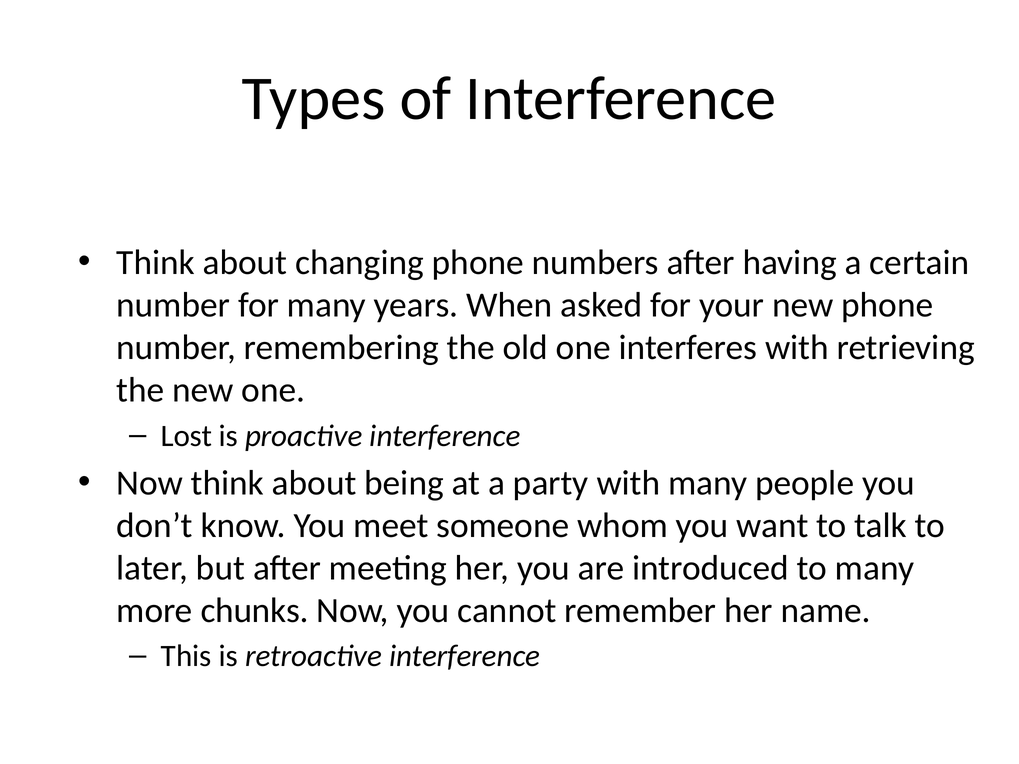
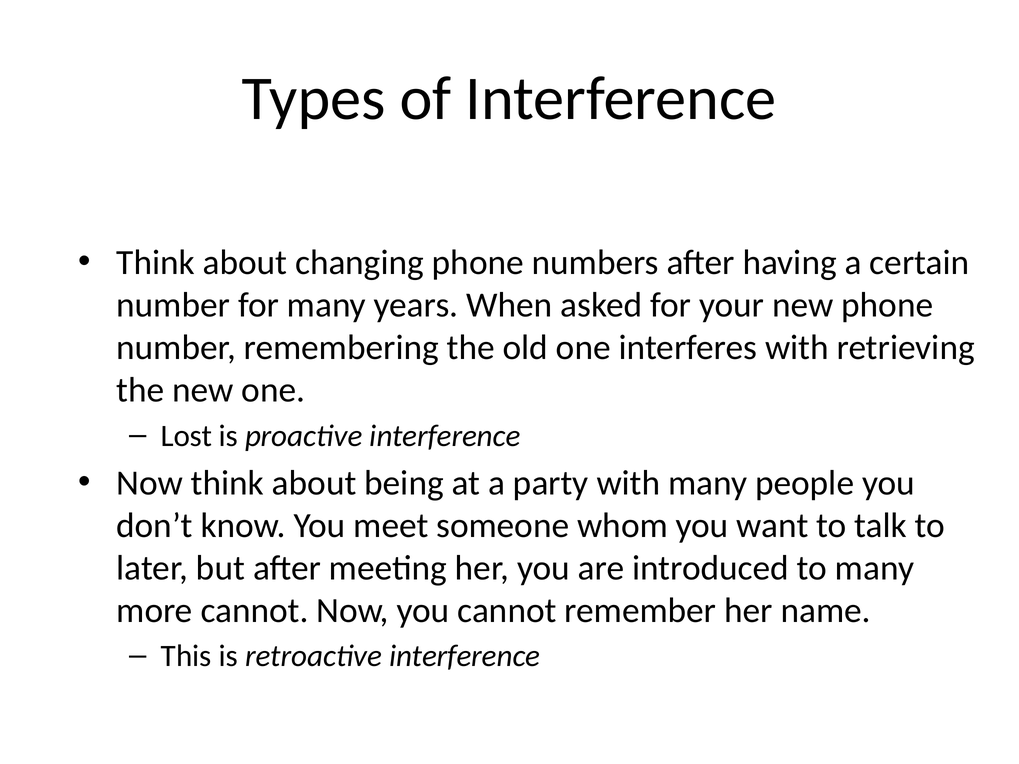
more chunks: chunks -> cannot
